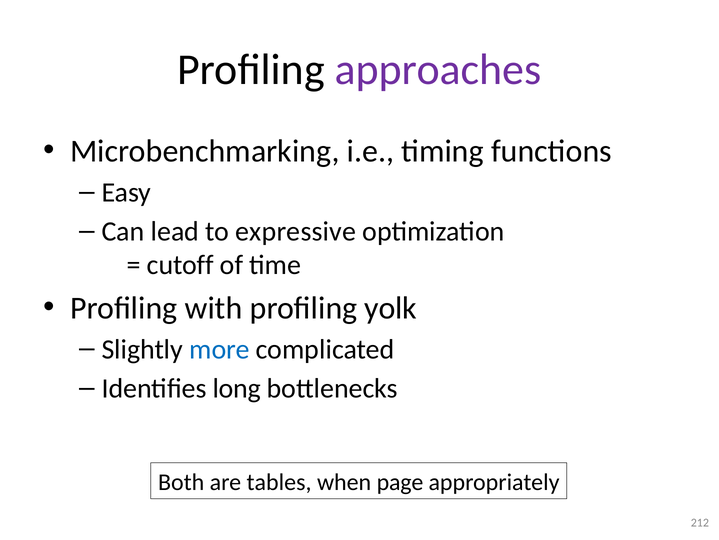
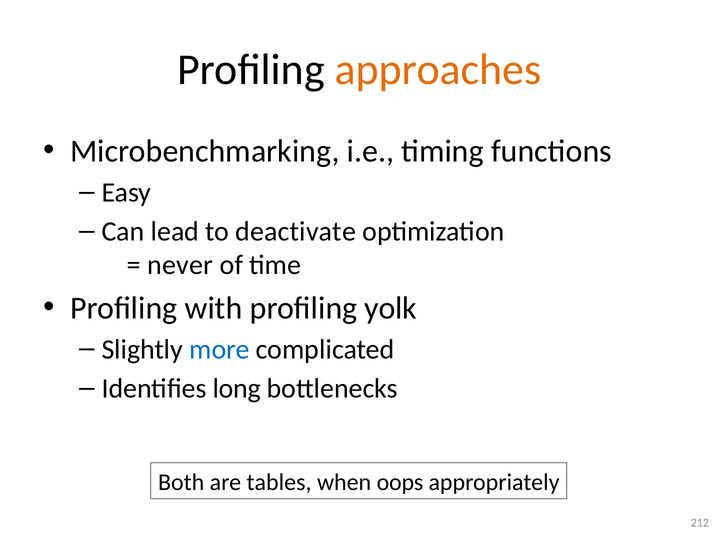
approaches colour: purple -> orange
expressive: expressive -> deactivate
cutoff: cutoff -> never
page: page -> oops
